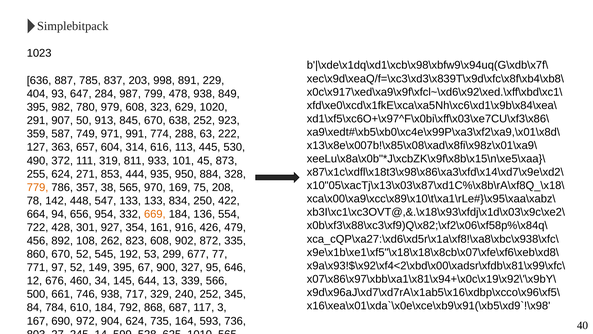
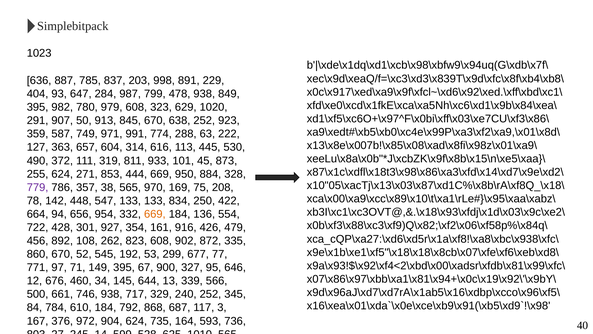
444 935: 935 -> 669
779 colour: orange -> purple
97 52: 52 -> 71
690: 690 -> 376
